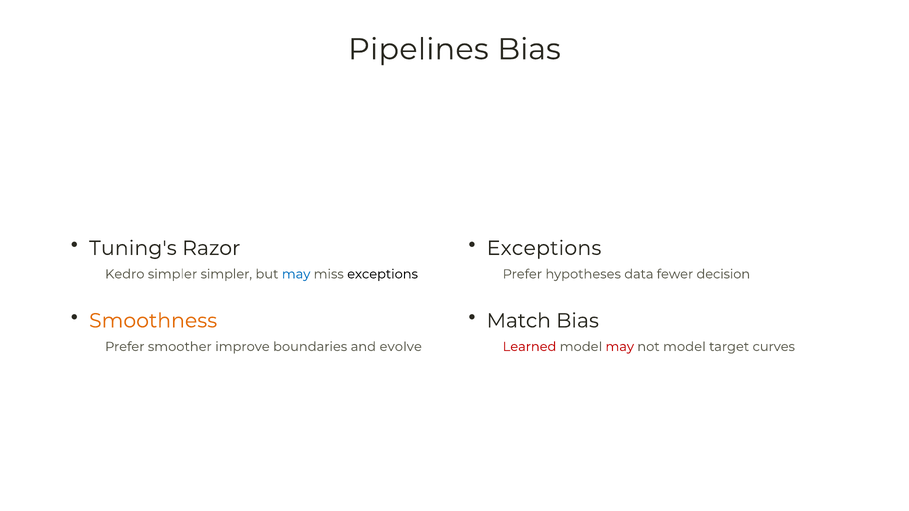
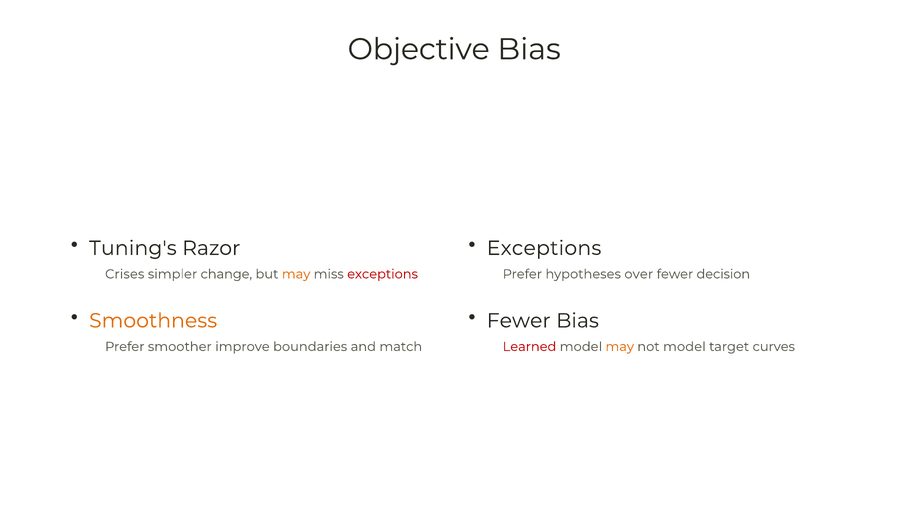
Pipelines: Pipelines -> Objective
Kedro: Kedro -> Crises
simpler simpler: simpler -> change
may at (296, 274) colour: blue -> orange
exceptions at (383, 274) colour: black -> red
data: data -> over
Match at (519, 321): Match -> Fewer
evolve: evolve -> match
may at (620, 347) colour: red -> orange
